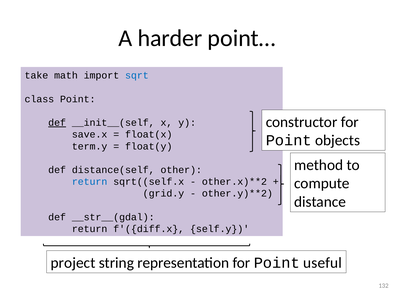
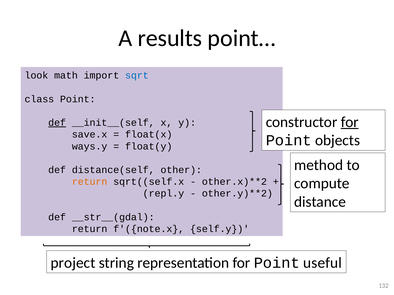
harder: harder -> results
take: take -> look
for at (350, 122) underline: none -> present
term.y: term.y -> ways.y
return at (90, 182) colour: blue -> orange
grid.y: grid.y -> repl.y
f'({diff.x: f'({diff.x -> f'({note.x
